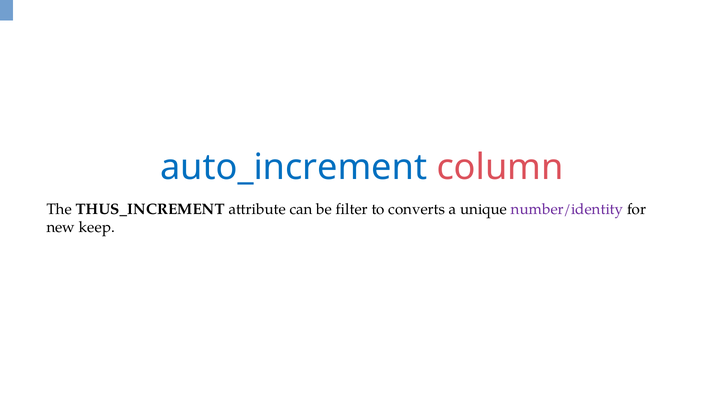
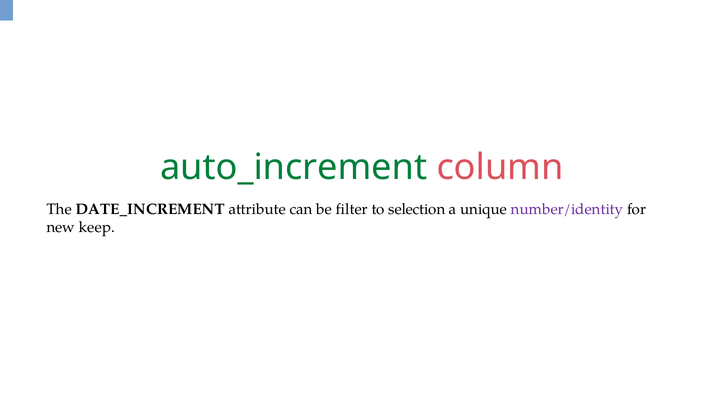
auto_increment colour: blue -> green
THUS_INCREMENT: THUS_INCREMENT -> DATE_INCREMENT
converts: converts -> selection
